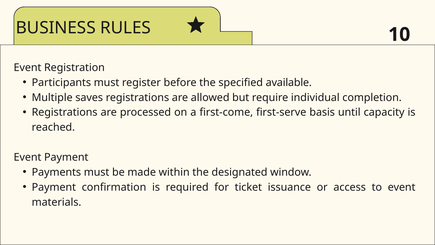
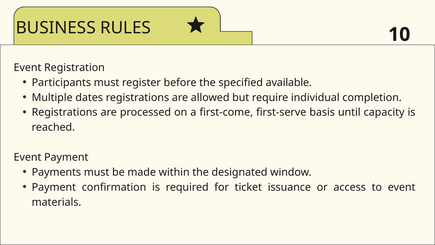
saves: saves -> dates
